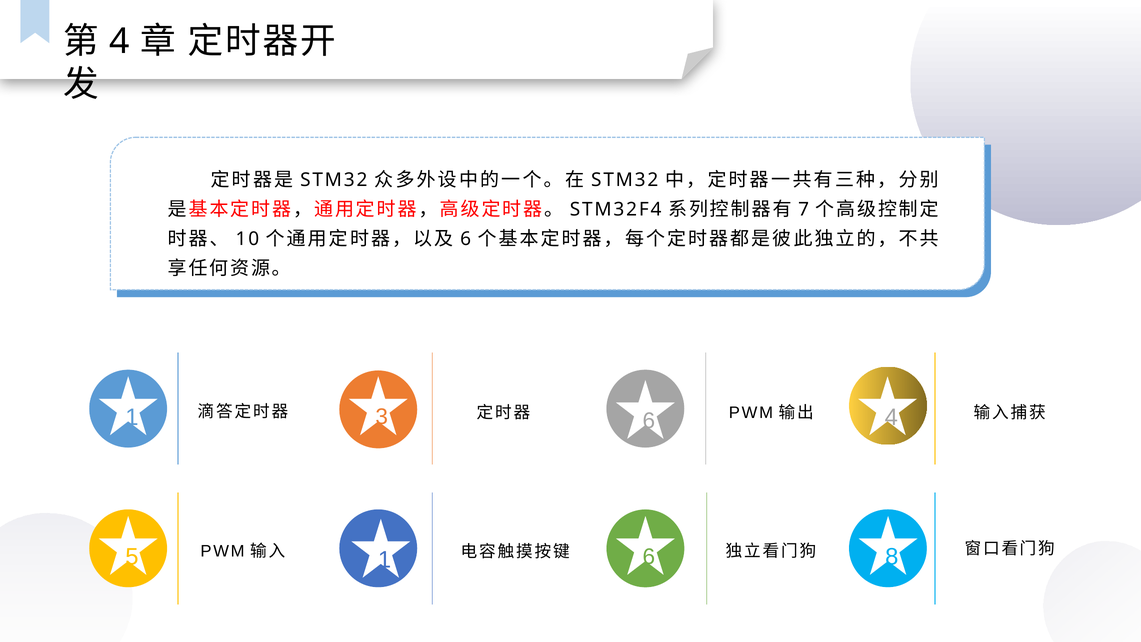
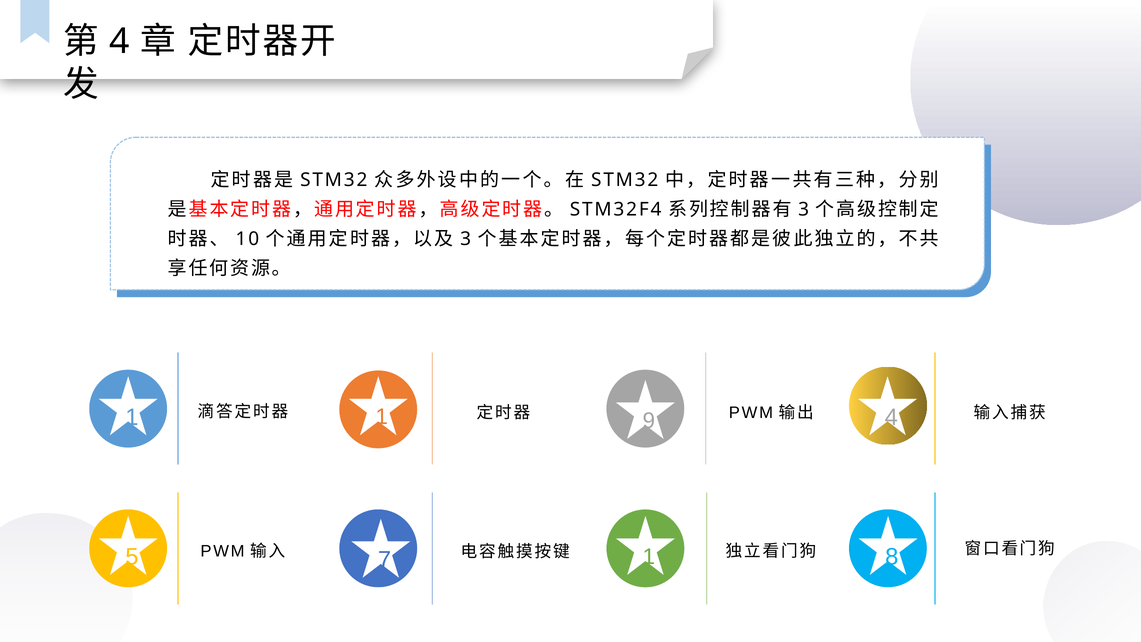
7 at (804, 209): 7 -> 3
6 at (466, 239): 6 -> 3
3 at (382, 417): 3 -> 1
6 at (649, 421): 6 -> 9
1 at (385, 560): 1 -> 7
6 at (649, 557): 6 -> 1
